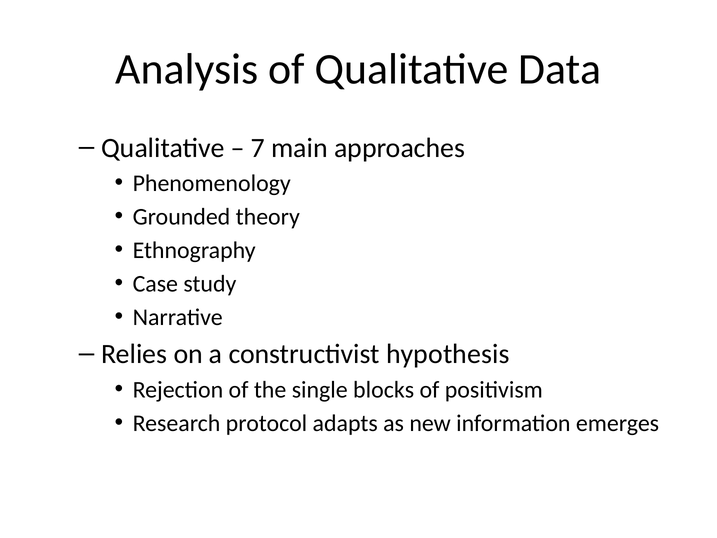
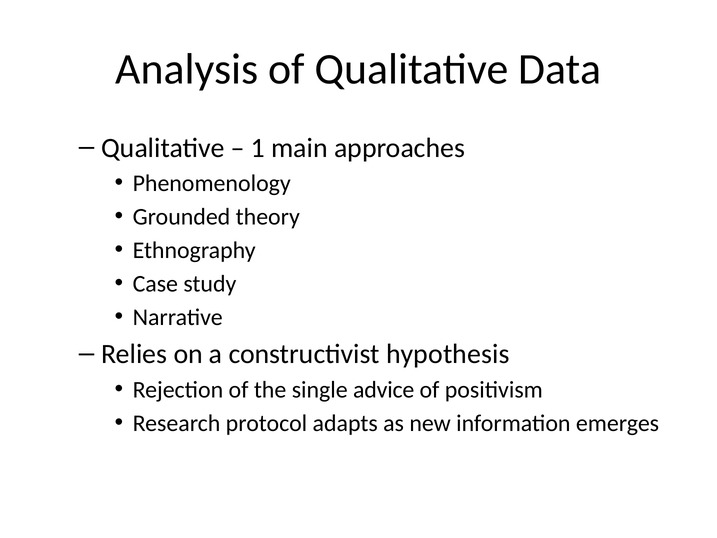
7: 7 -> 1
blocks: blocks -> advice
